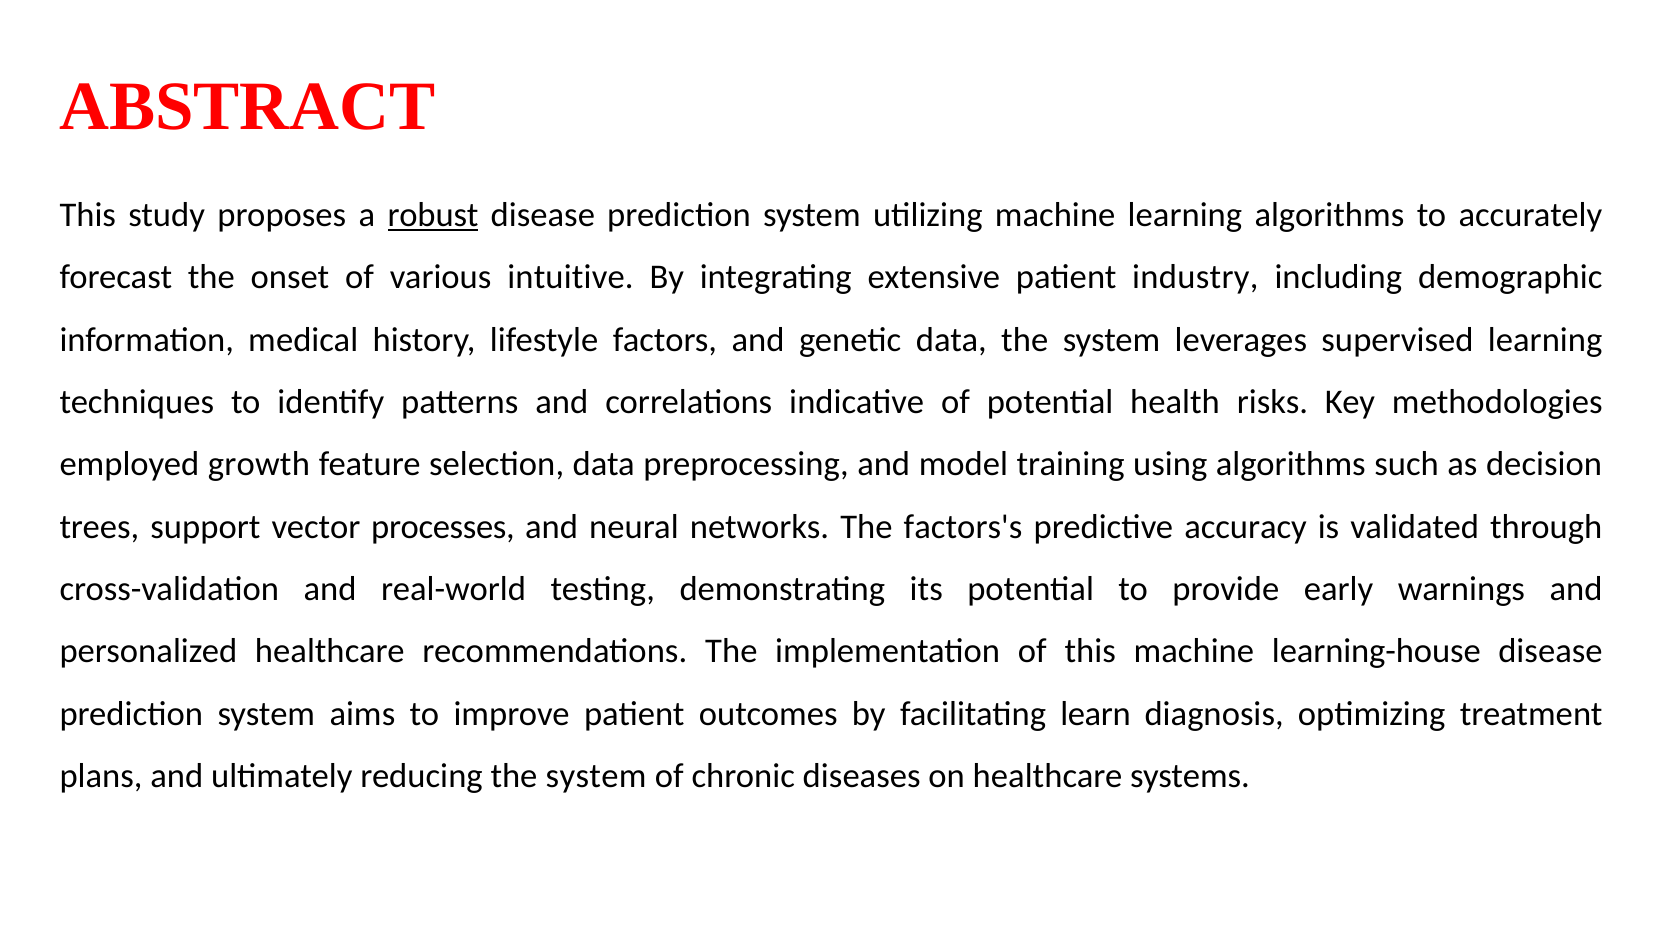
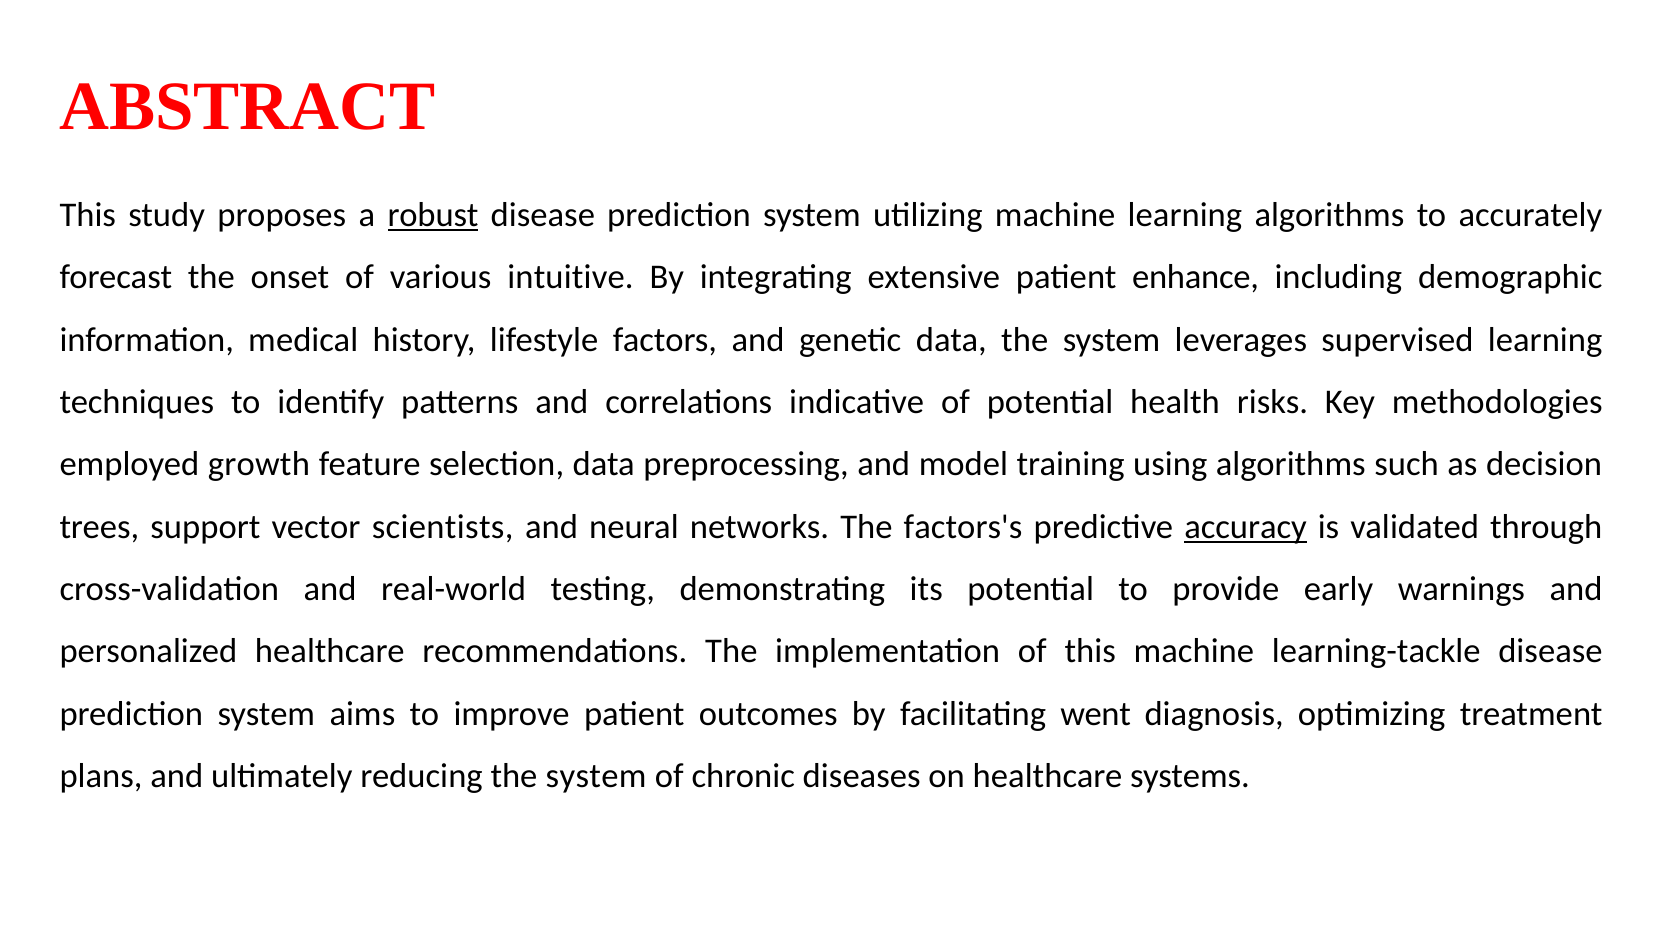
industry: industry -> enhance
processes: processes -> scientists
accuracy underline: none -> present
learning-house: learning-house -> learning-tackle
learn: learn -> went
